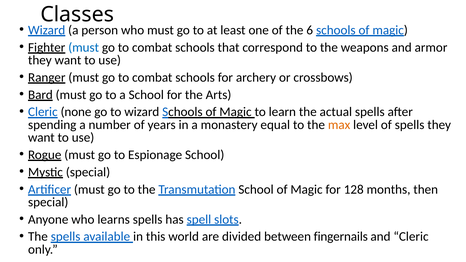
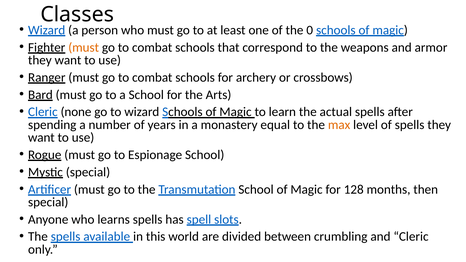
6: 6 -> 0
must at (84, 47) colour: blue -> orange
fingernails: fingernails -> crumbling
